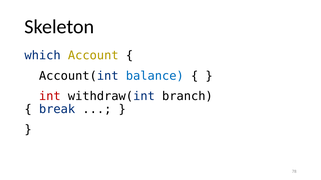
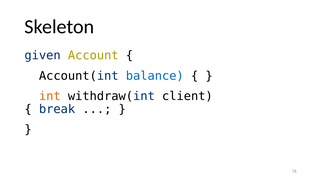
which: which -> given
int colour: red -> orange
branch: branch -> client
